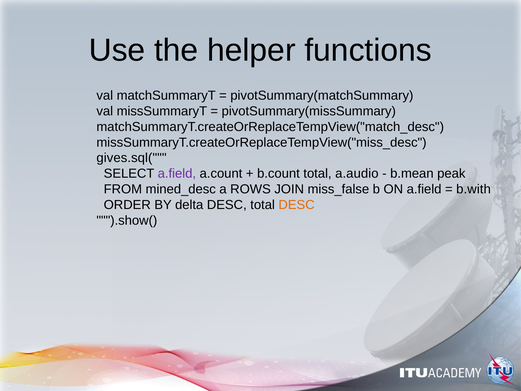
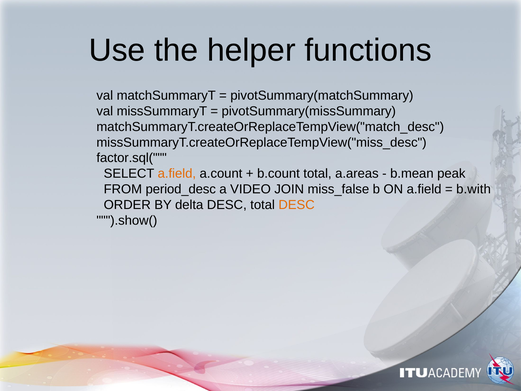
gives.sql(: gives.sql( -> factor.sql(
a.field at (177, 174) colour: purple -> orange
a.audio: a.audio -> a.areas
mined_desc: mined_desc -> period_desc
ROWS: ROWS -> VIDEO
